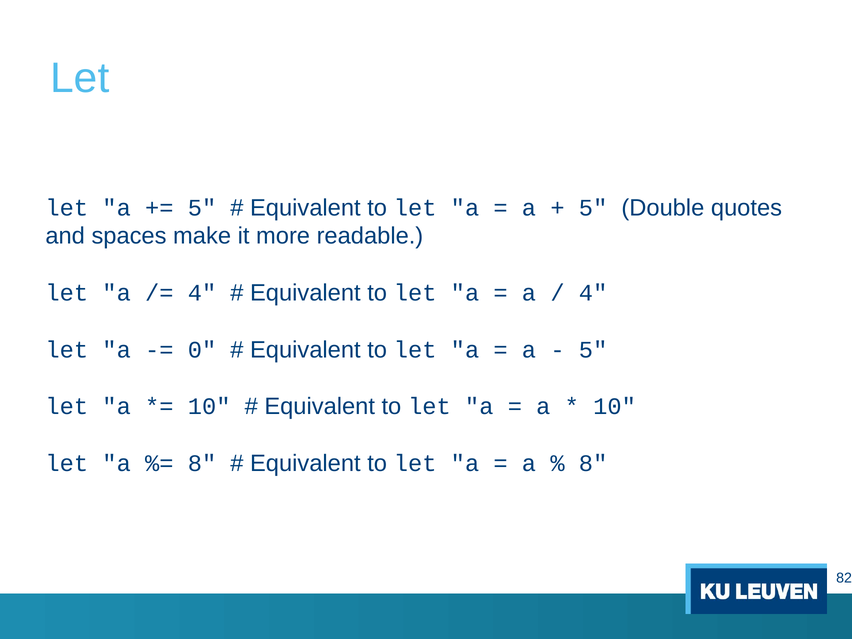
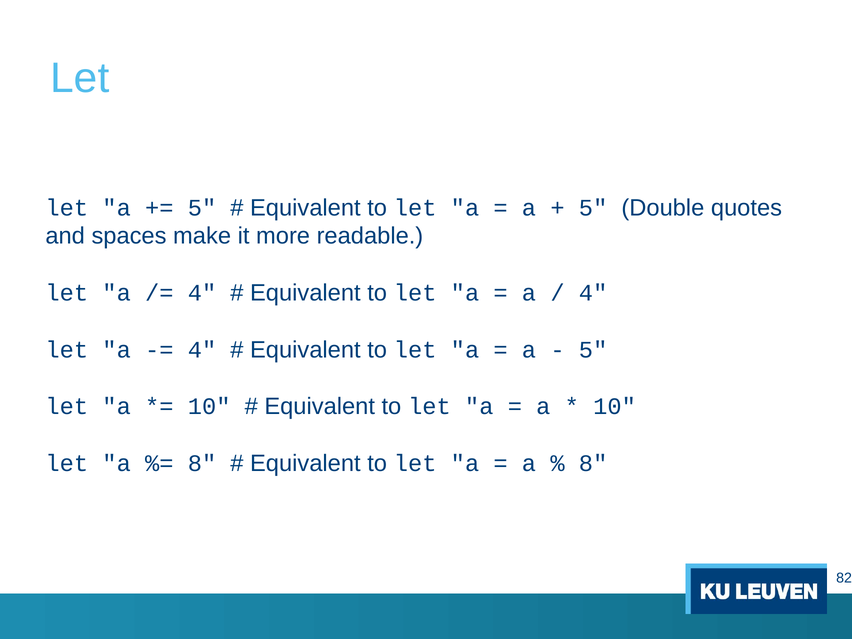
0 at (202, 350): 0 -> 4
